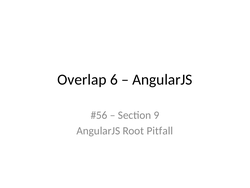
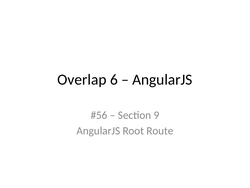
Pitfall: Pitfall -> Route
